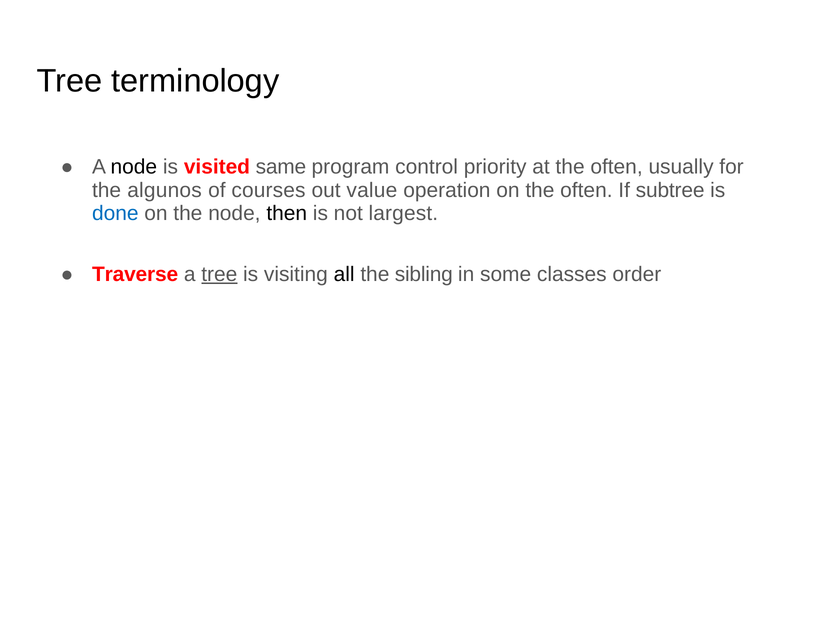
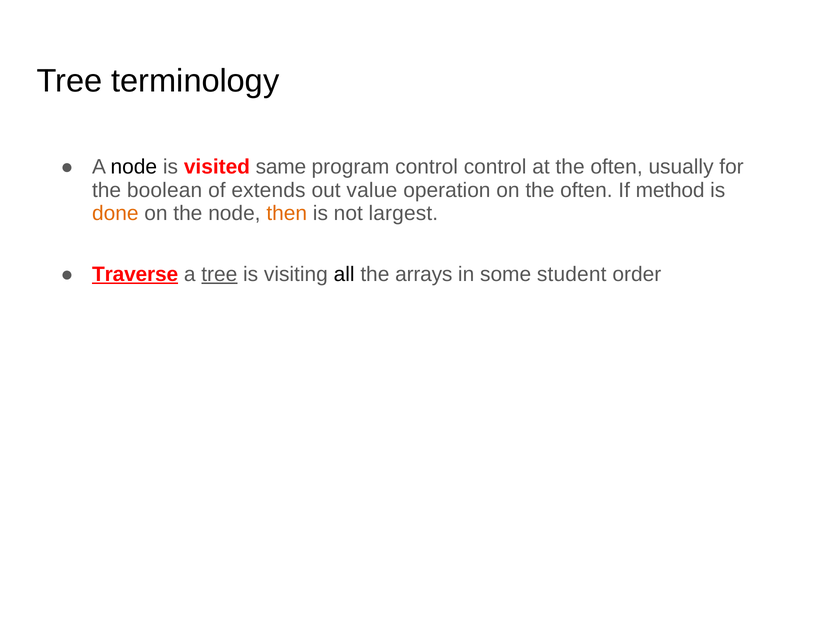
control priority: priority -> control
algunos: algunos -> boolean
courses: courses -> extends
subtree: subtree -> method
done colour: blue -> orange
then colour: black -> orange
Traverse underline: none -> present
sibling: sibling -> arrays
classes: classes -> student
